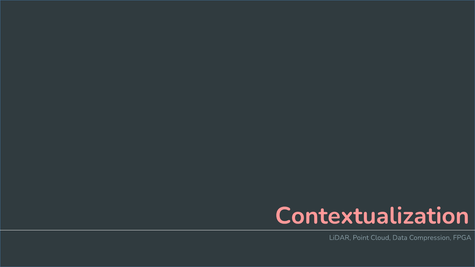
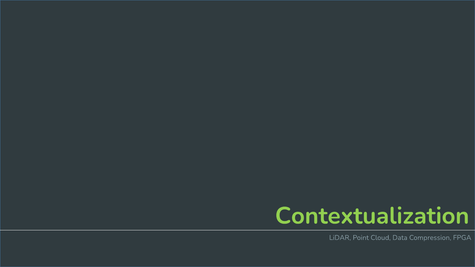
Contextualization colour: pink -> light green
